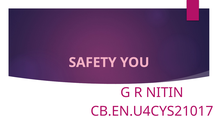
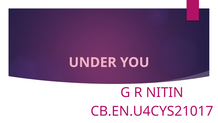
SAFETY: SAFETY -> UNDER
